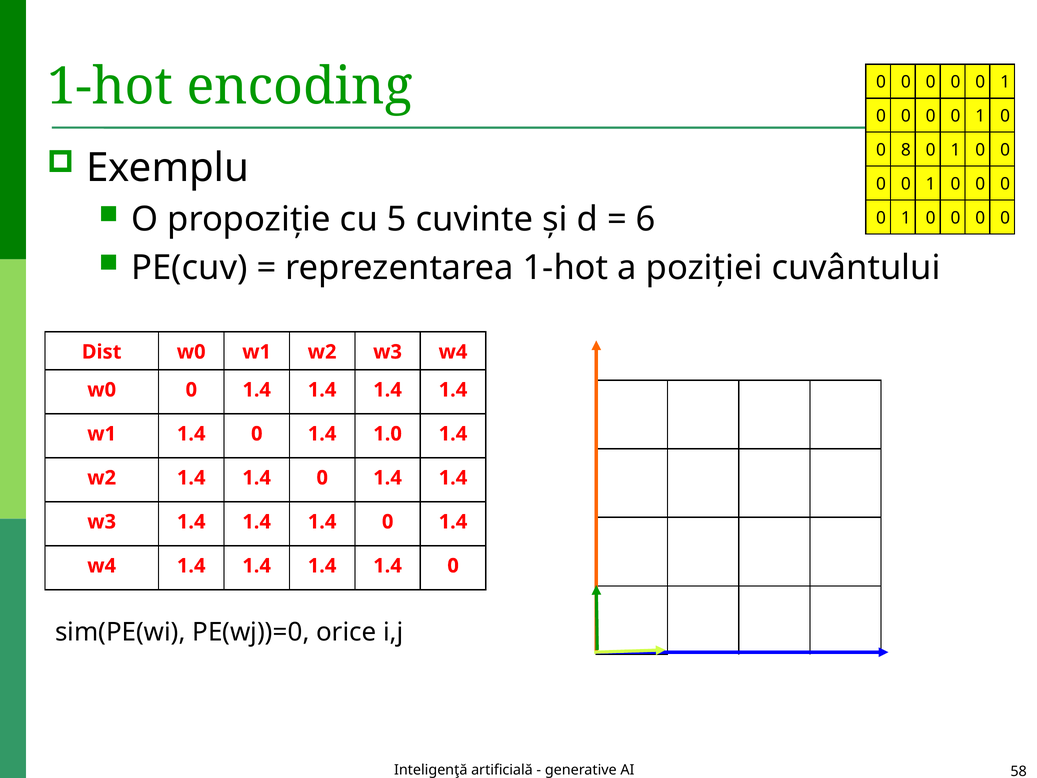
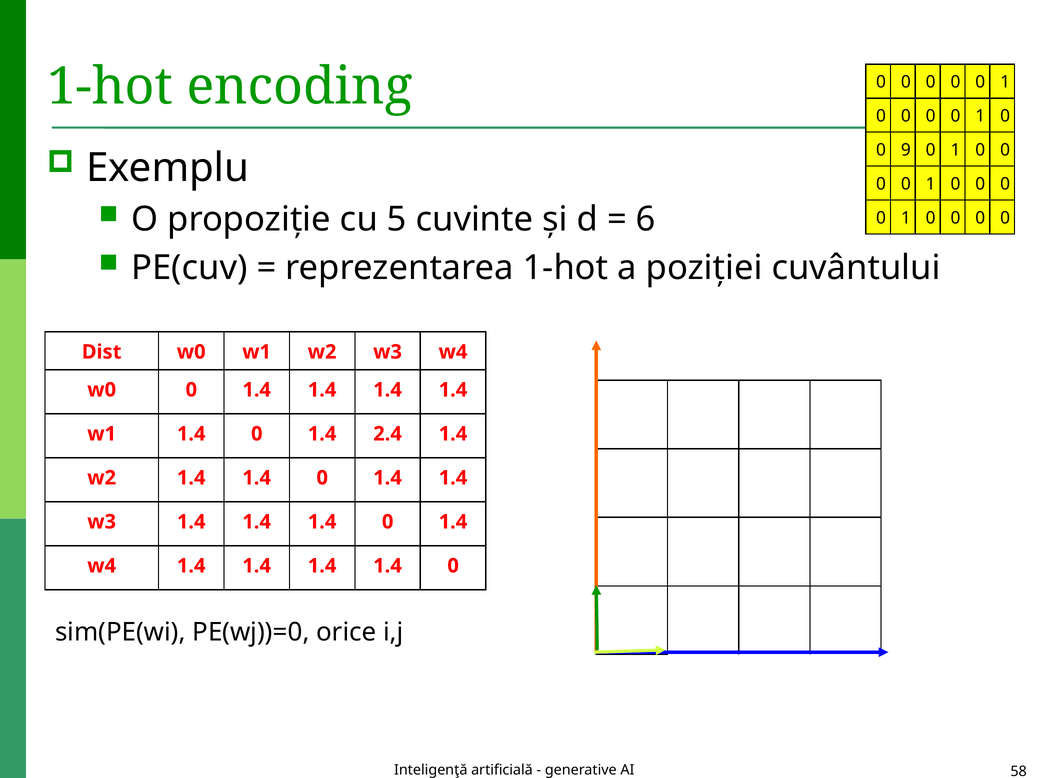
8: 8 -> 9
1.0: 1.0 -> 2.4
